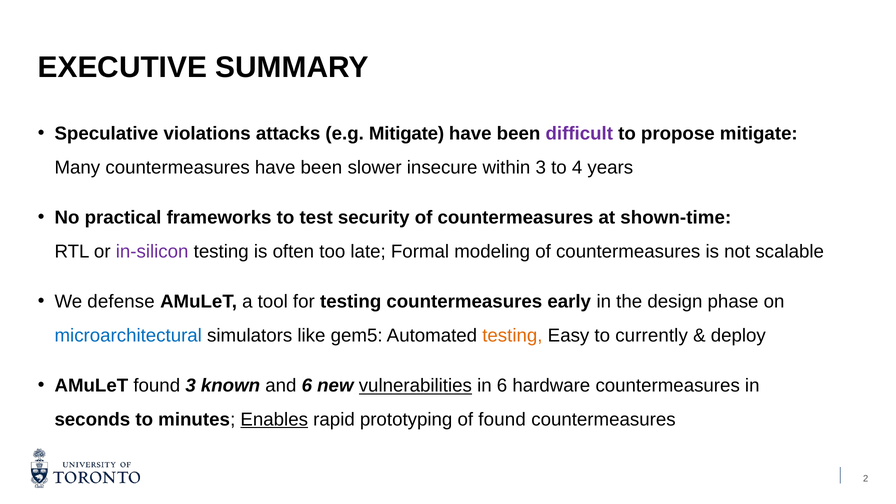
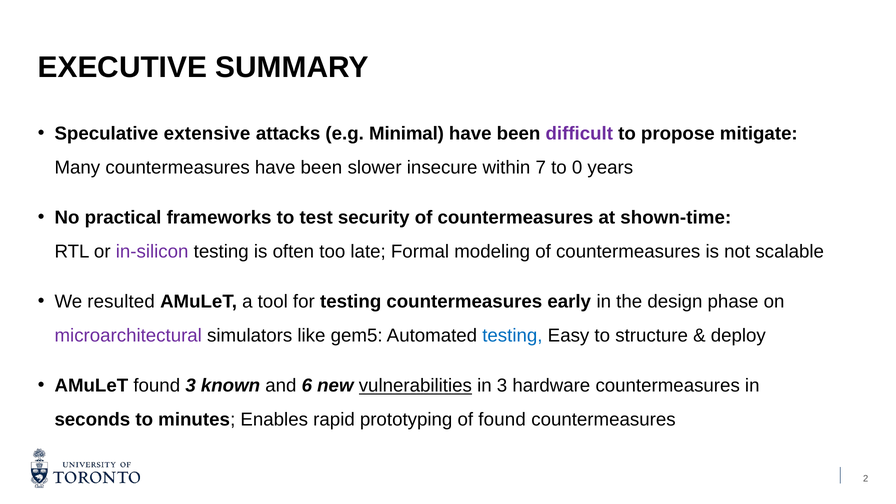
violations: violations -> extensive
e.g Mitigate: Mitigate -> Minimal
within 3: 3 -> 7
4: 4 -> 0
defense: defense -> resulted
microarchitectural colour: blue -> purple
testing at (512, 335) colour: orange -> blue
currently: currently -> structure
in 6: 6 -> 3
Enables underline: present -> none
